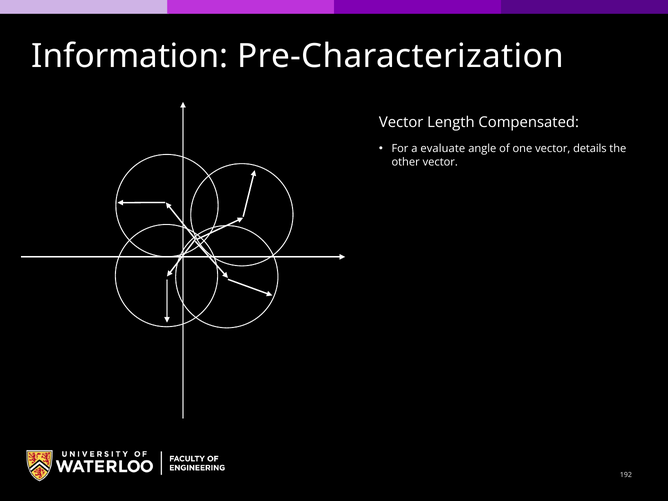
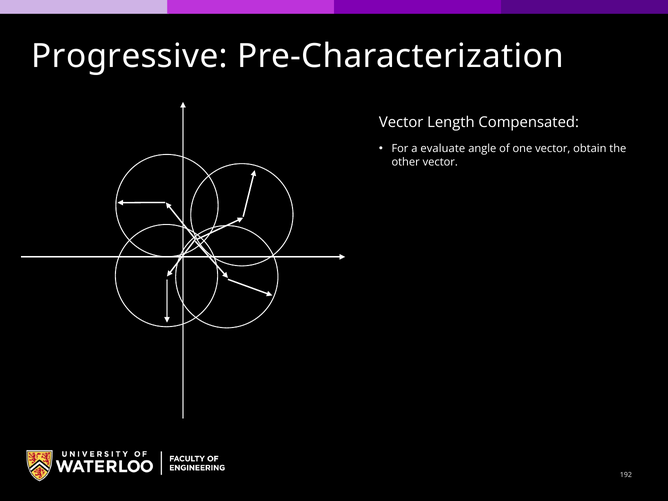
Information: Information -> Progressive
details: details -> obtain
